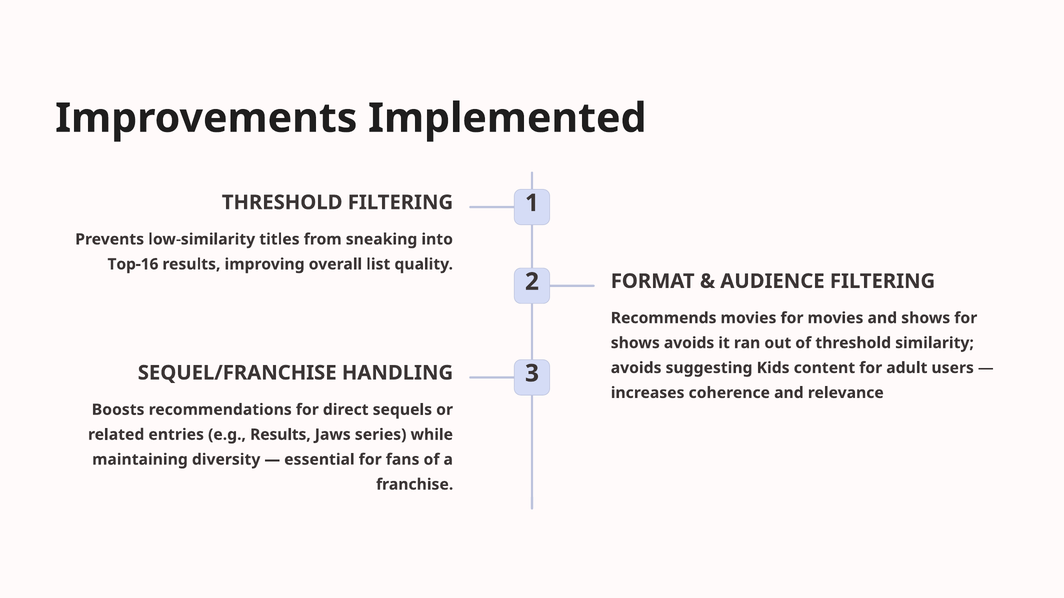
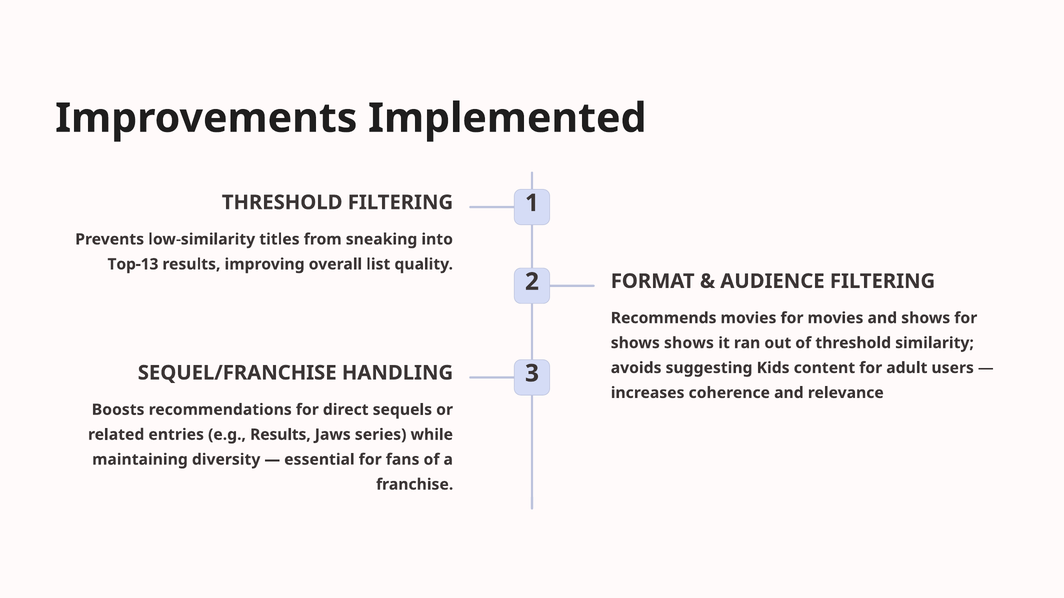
Top-16: Top-16 -> Top-13
shows avoids: avoids -> shows
